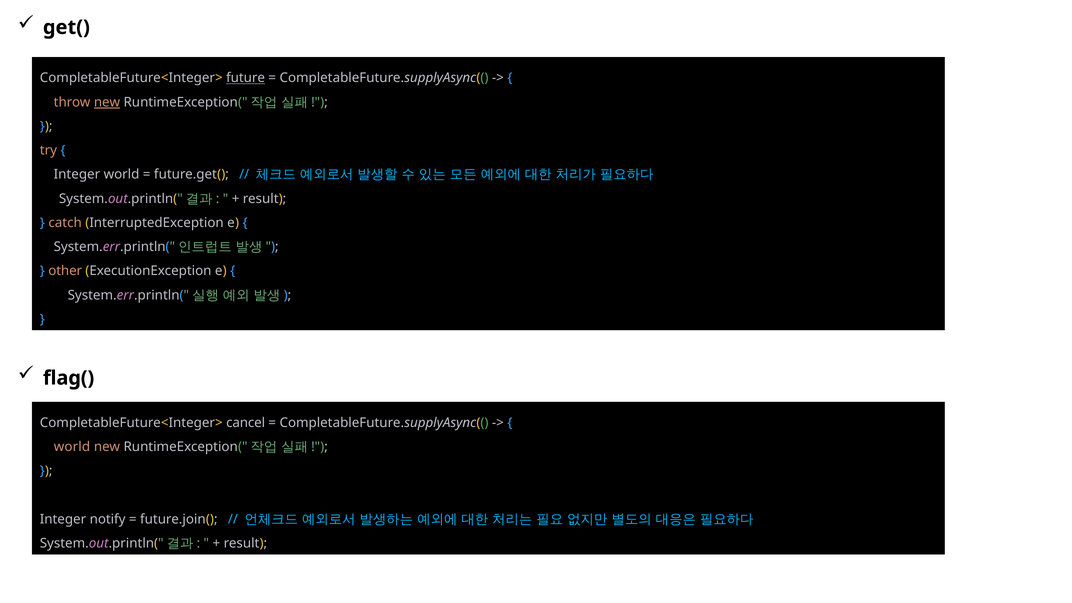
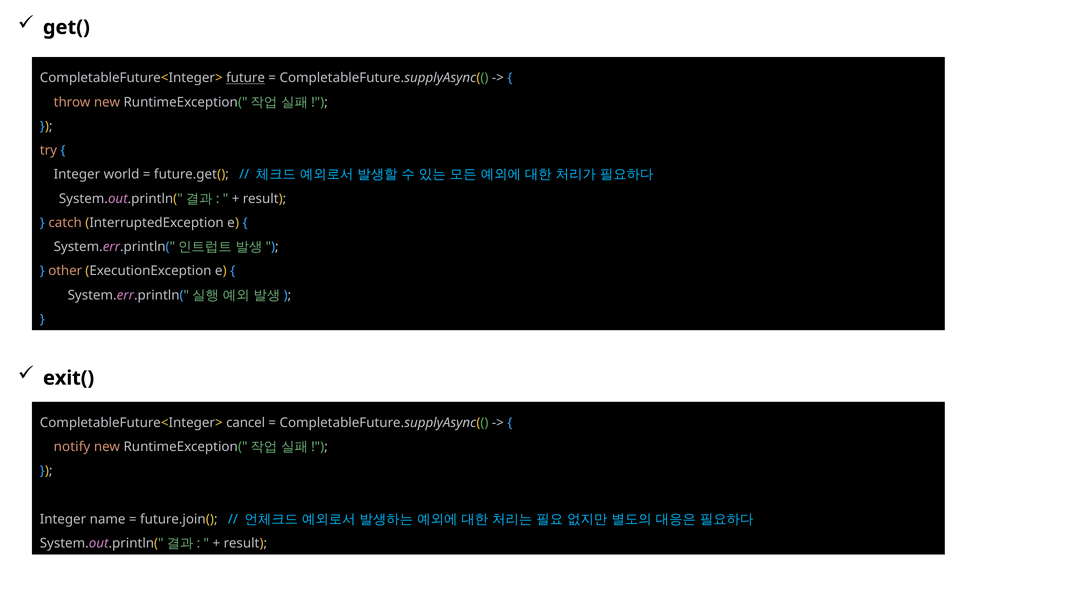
new at (107, 102) underline: present -> none
flag(: flag( -> exit(
world at (72, 447): world -> notify
notify: notify -> name
